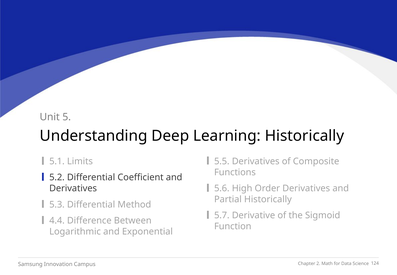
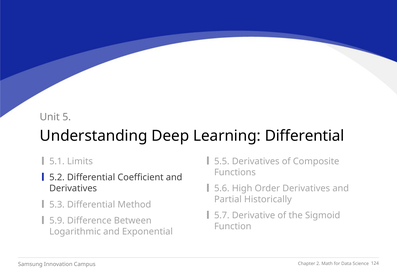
Learning Historically: Historically -> Differential
4.4: 4.4 -> 5.9
